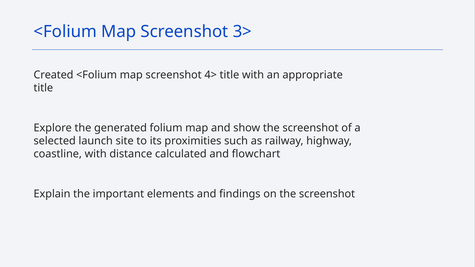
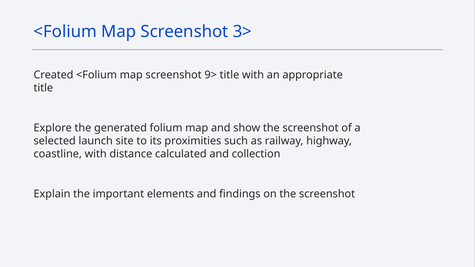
4>: 4> -> 9>
flowchart: flowchart -> collection
